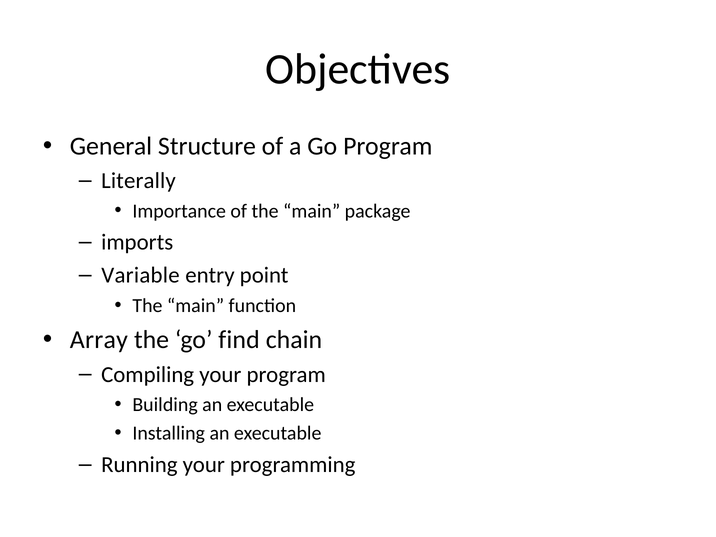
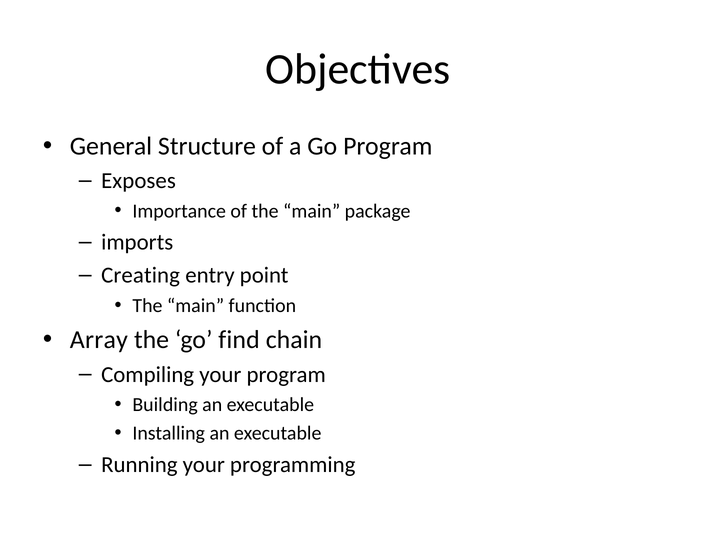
Literally: Literally -> Exposes
Variable: Variable -> Creating
